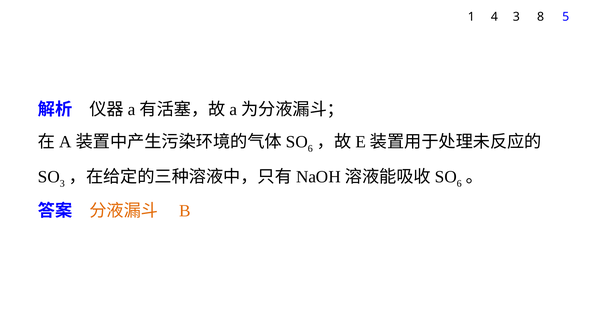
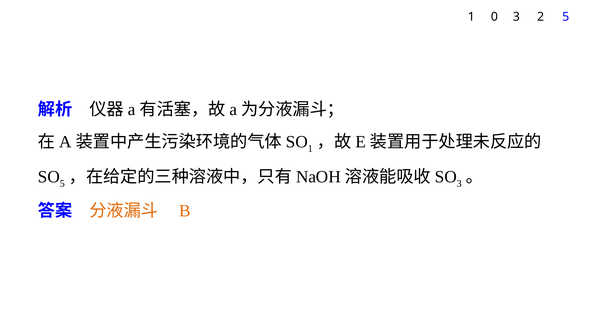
4: 4 -> 0
8: 8 -> 2
6 at (310, 149): 6 -> 1
3 at (62, 184): 3 -> 5
6 at (459, 184): 6 -> 3
